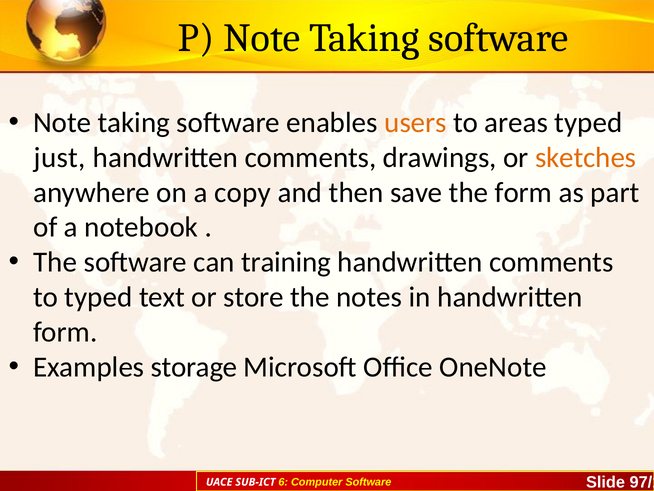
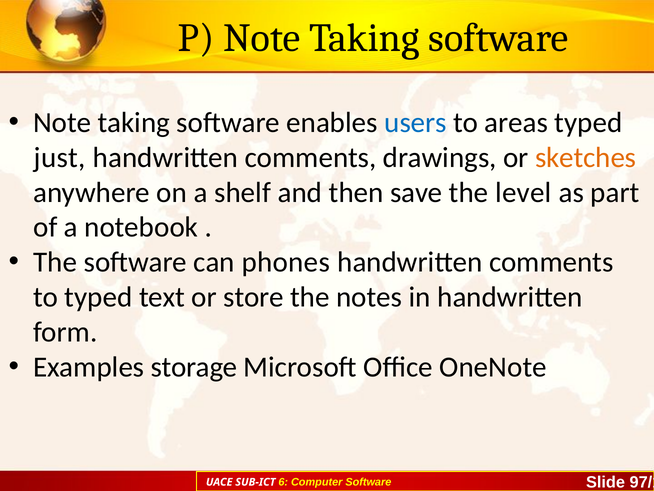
users colour: orange -> blue
copy: copy -> shelf
the form: form -> level
training: training -> phones
